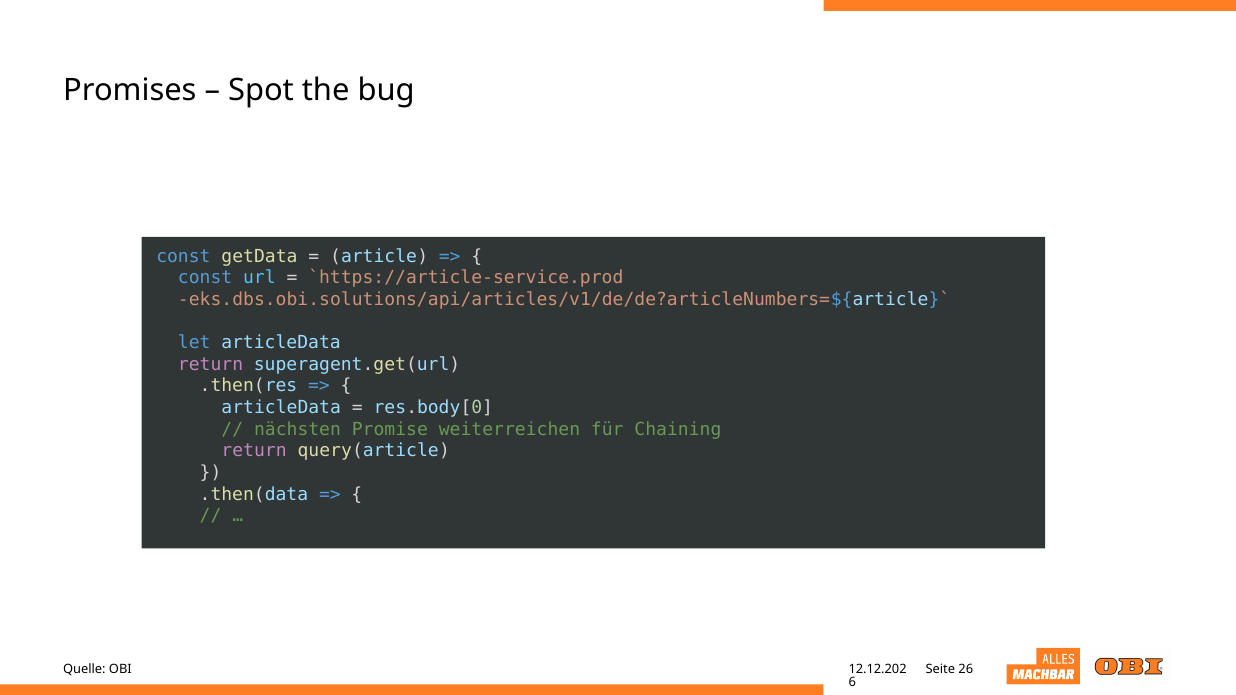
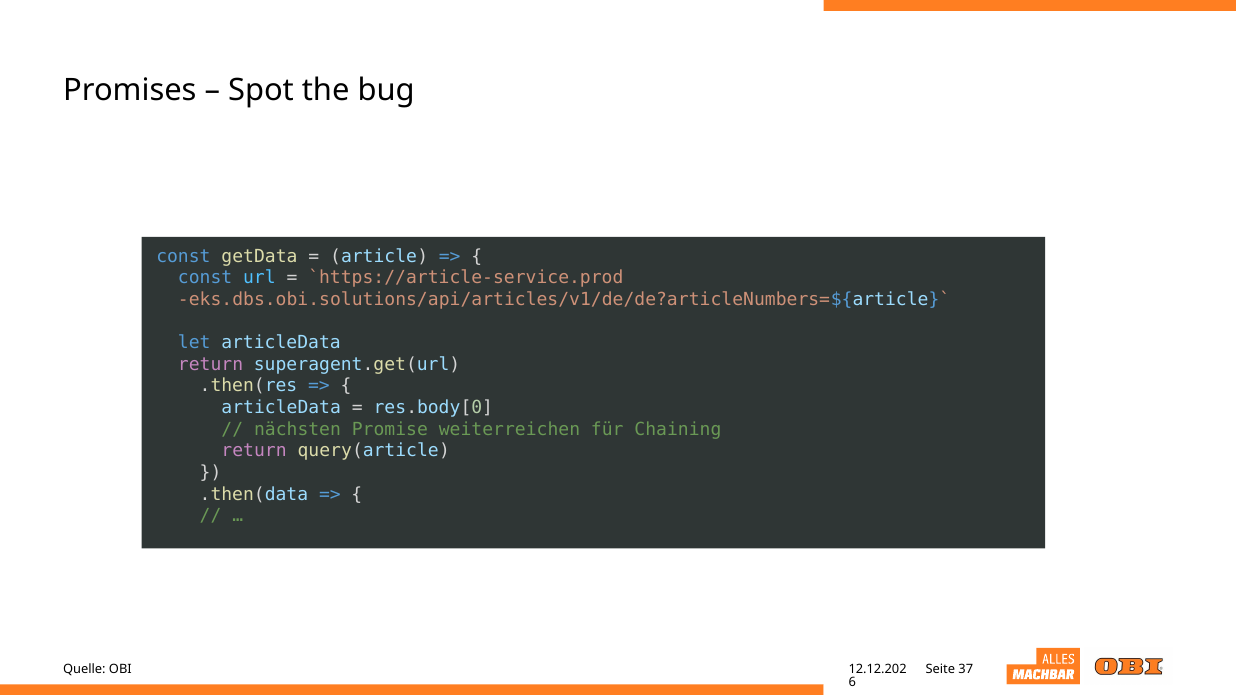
26: 26 -> 37
